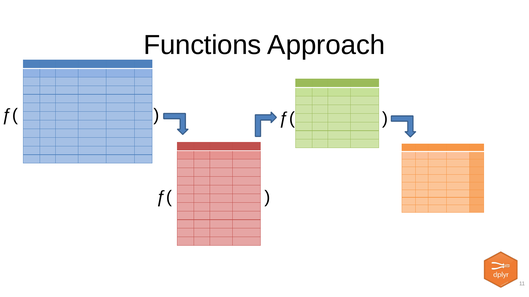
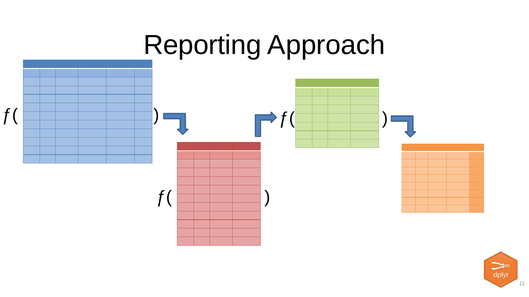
Functions: Functions -> Reporting
